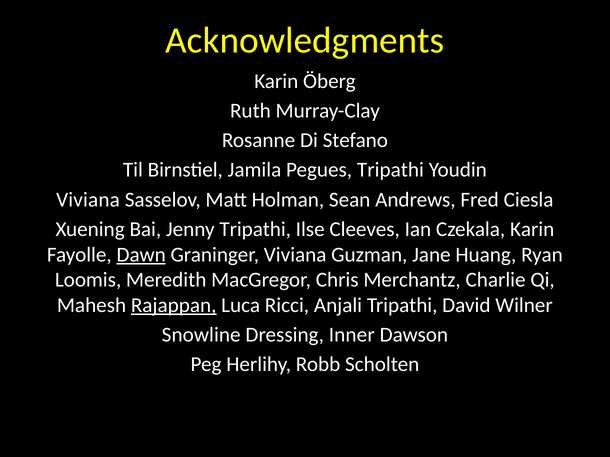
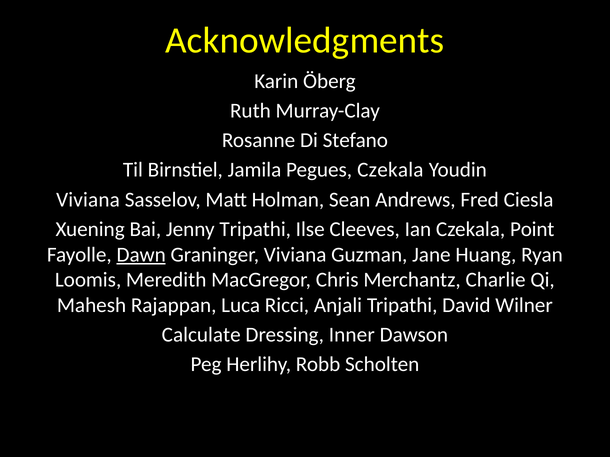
Pegues Tripathi: Tripathi -> Czekala
Czekala Karin: Karin -> Point
Rajappan underline: present -> none
Snowline: Snowline -> Calculate
